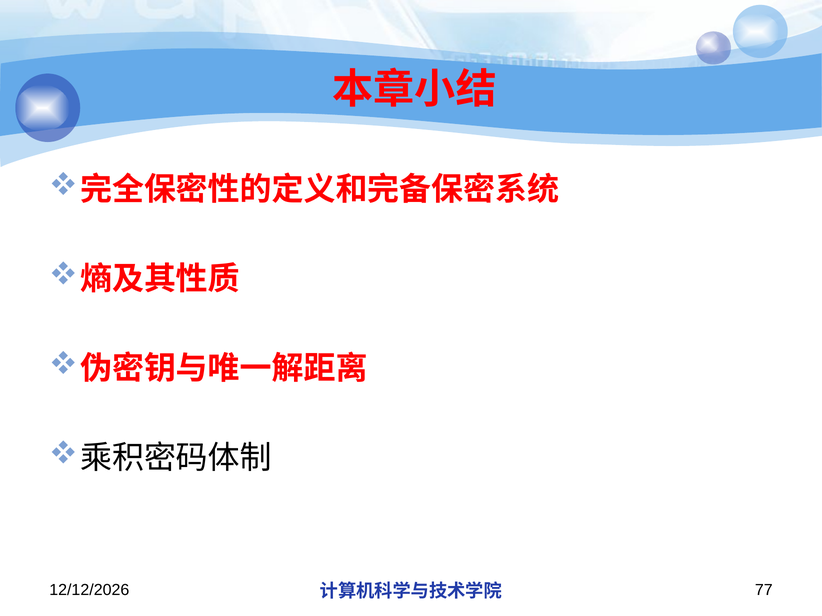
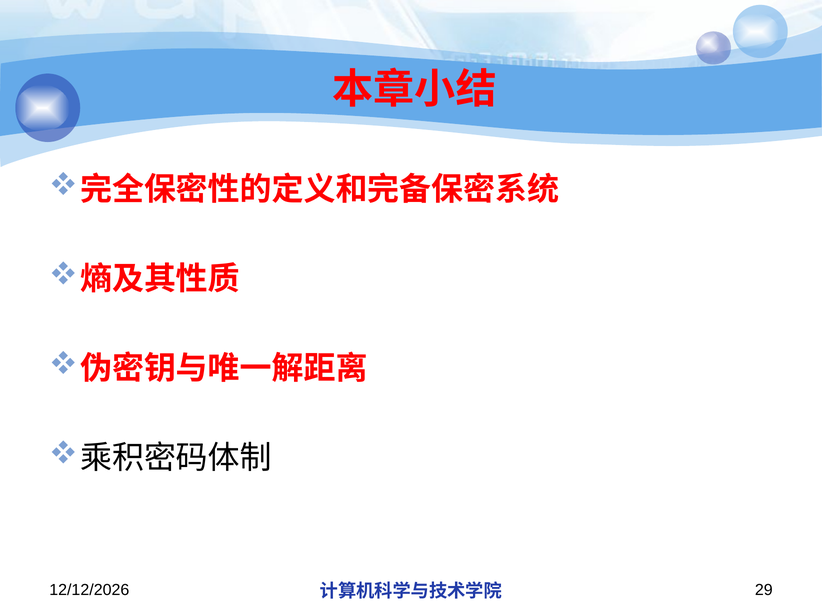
77: 77 -> 29
